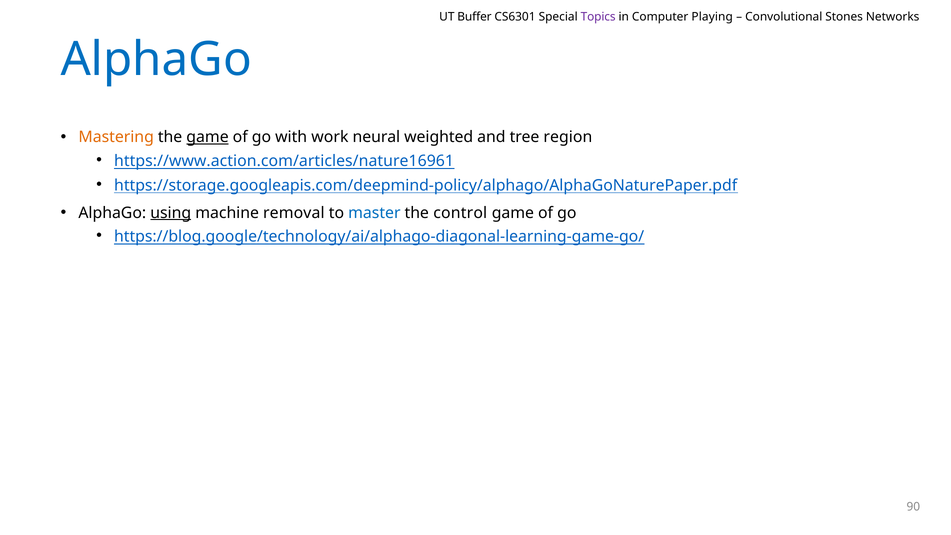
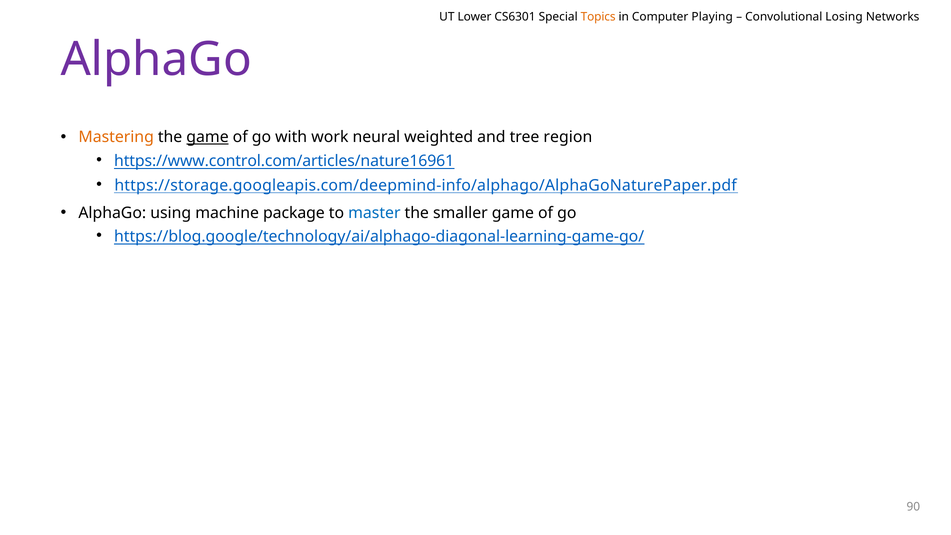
Buffer: Buffer -> Lower
Topics colour: purple -> orange
Stones: Stones -> Losing
AlphaGo at (156, 60) colour: blue -> purple
https://www.action.com/articles/nature16961: https://www.action.com/articles/nature16961 -> https://www.control.com/articles/nature16961
https://storage.googleapis.com/deepmind-policy/alphago/AlphaGoNaturePaper.pdf: https://storage.googleapis.com/deepmind-policy/alphago/AlphaGoNaturePaper.pdf -> https://storage.googleapis.com/deepmind-info/alphago/AlphaGoNaturePaper.pdf
using underline: present -> none
removal: removal -> package
control: control -> smaller
